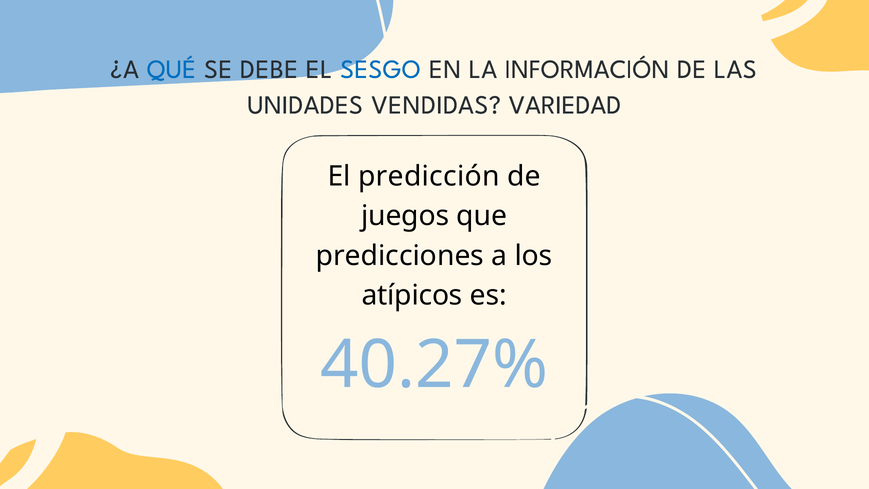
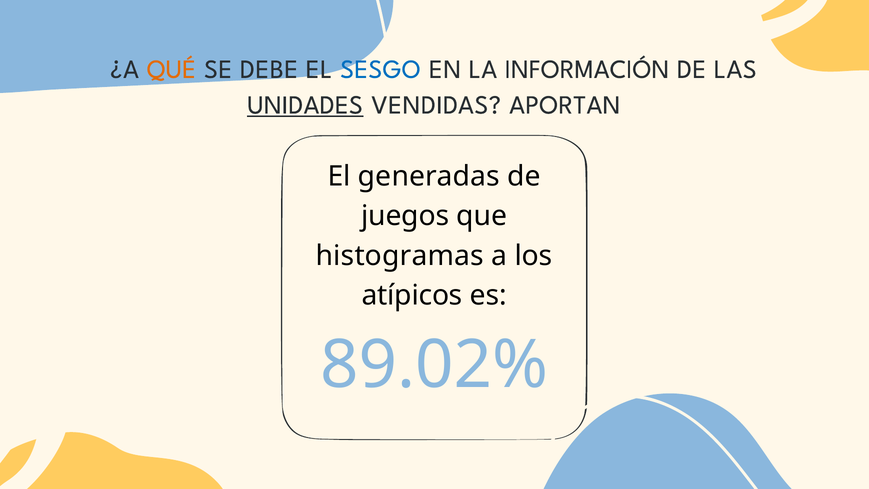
QUÉ colour: blue -> orange
UNIDADES underline: none -> present
VARIEDAD: VARIEDAD -> APORTAN
predicción: predicción -> generadas
predicciones: predicciones -> histogramas
40.27%: 40.27% -> 89.02%
